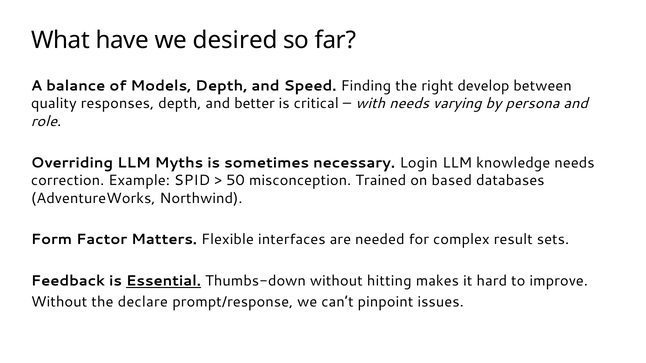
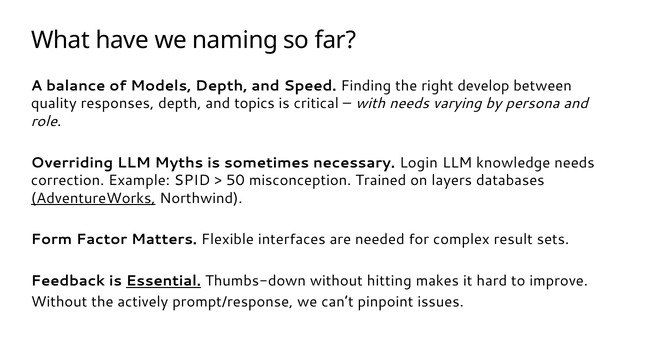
desired: desired -> naming
better: better -> topics
based: based -> layers
AdventureWorks underline: none -> present
declare: declare -> actively
